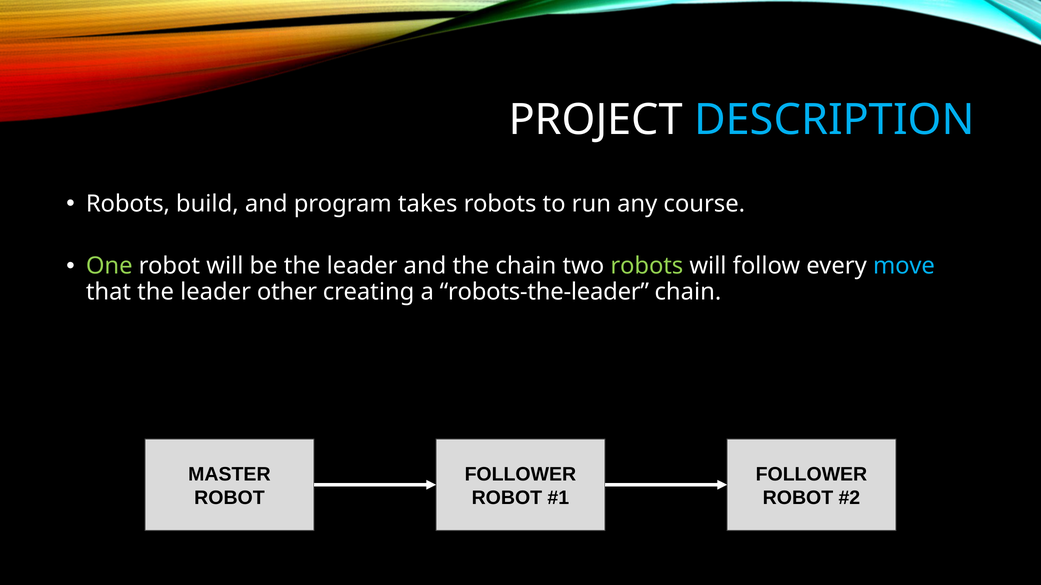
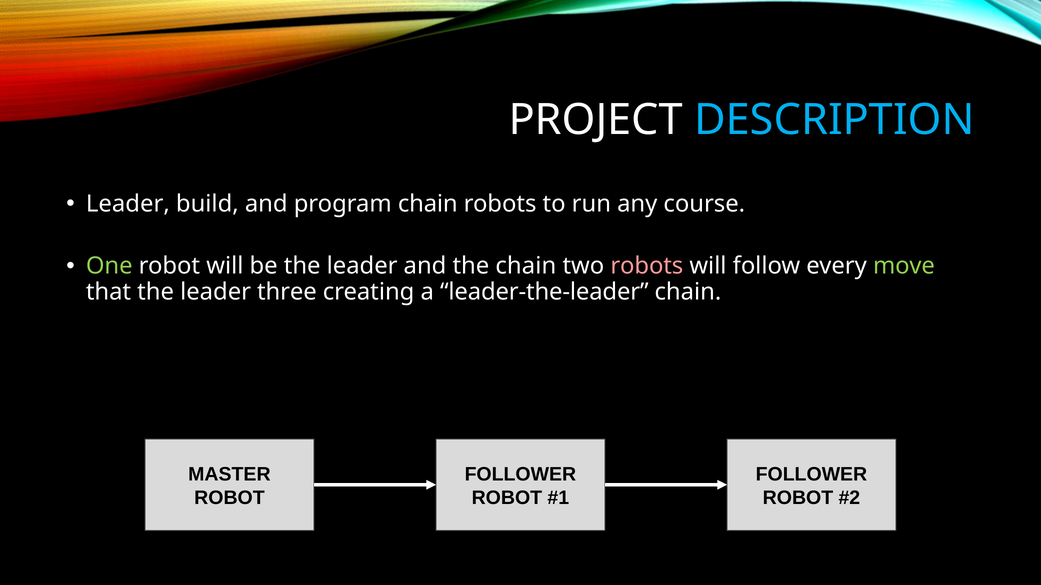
Robots at (128, 204): Robots -> Leader
program takes: takes -> chain
robots at (647, 266) colour: light green -> pink
move colour: light blue -> light green
other: other -> three
robots-the-leader: robots-the-leader -> leader-the-leader
